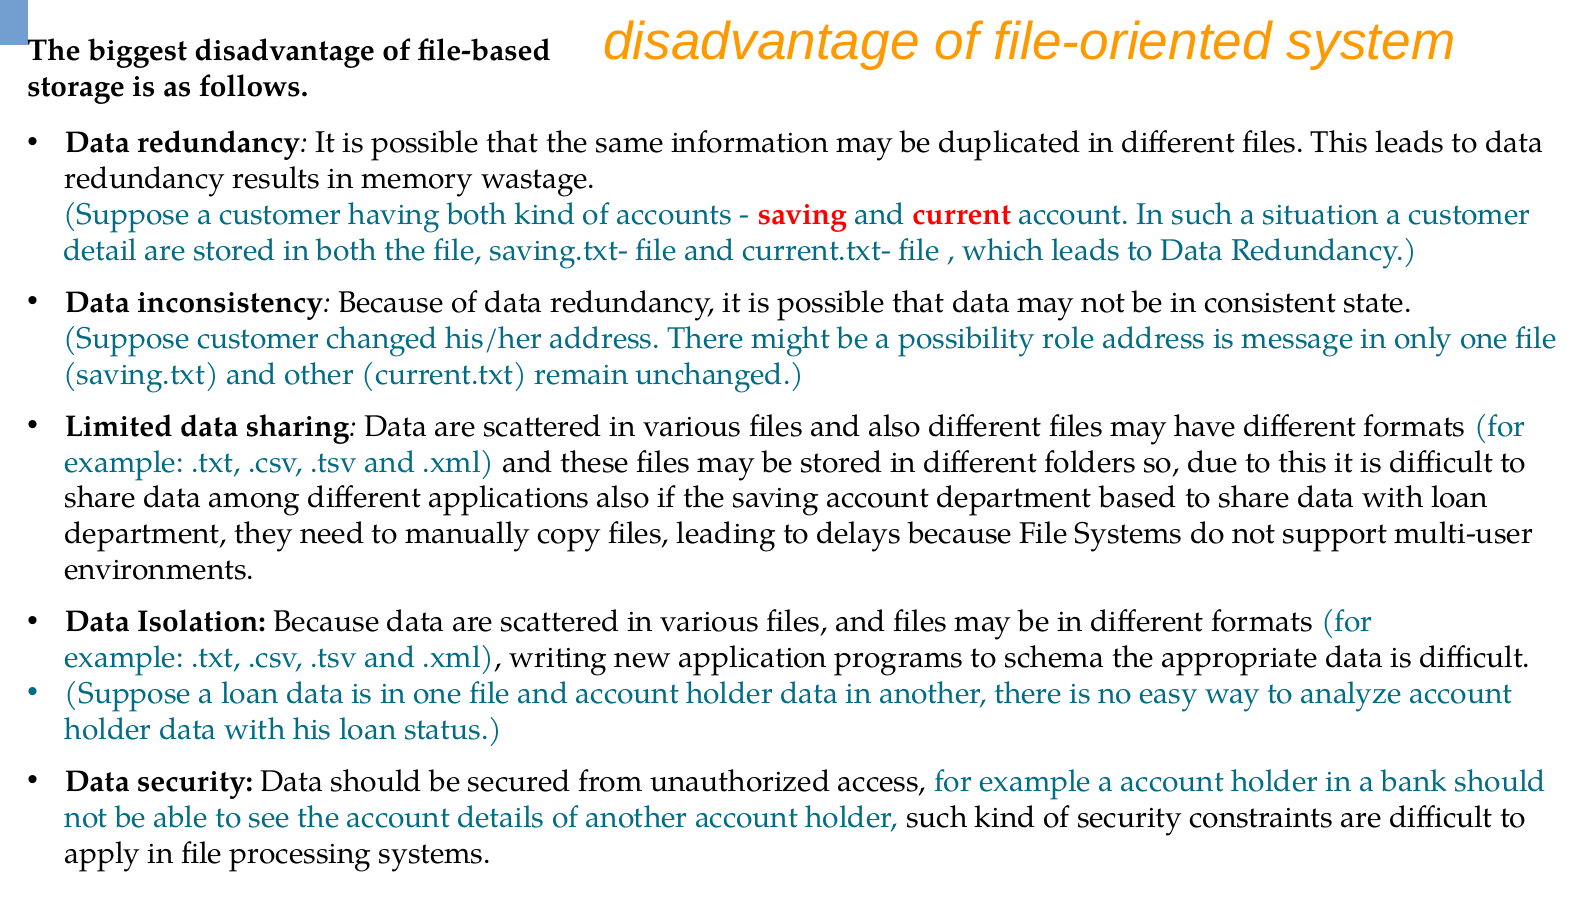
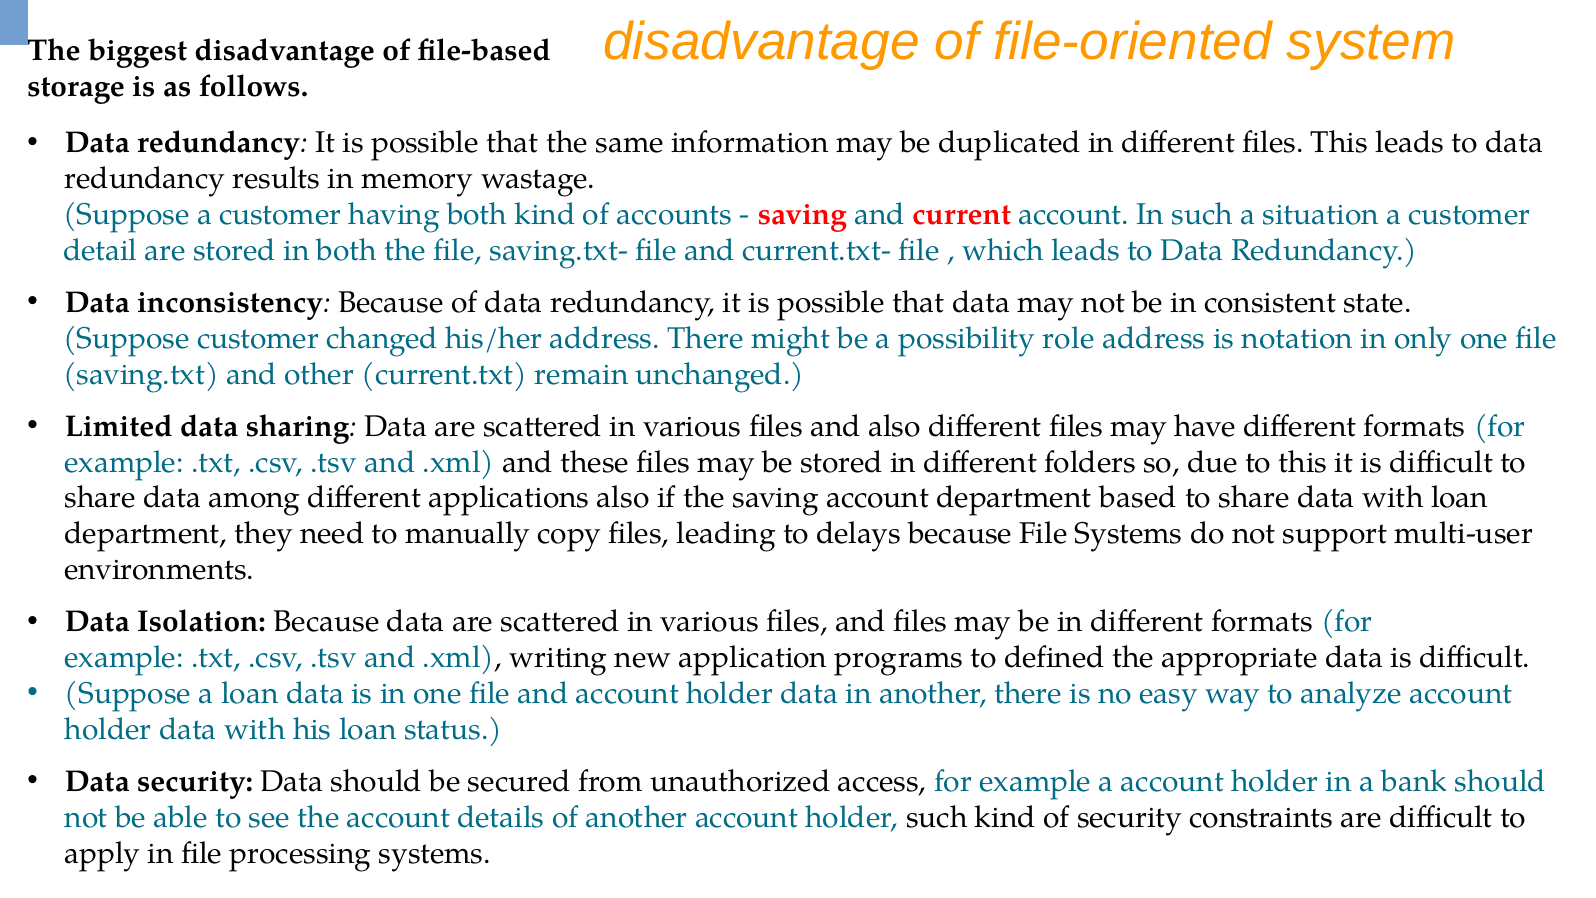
message: message -> notation
schema: schema -> defined
